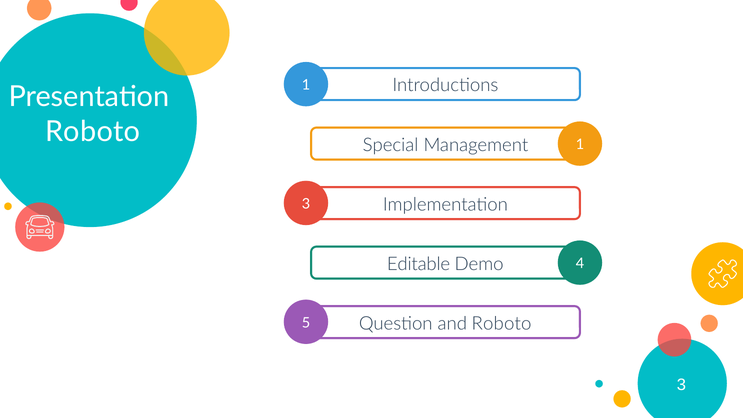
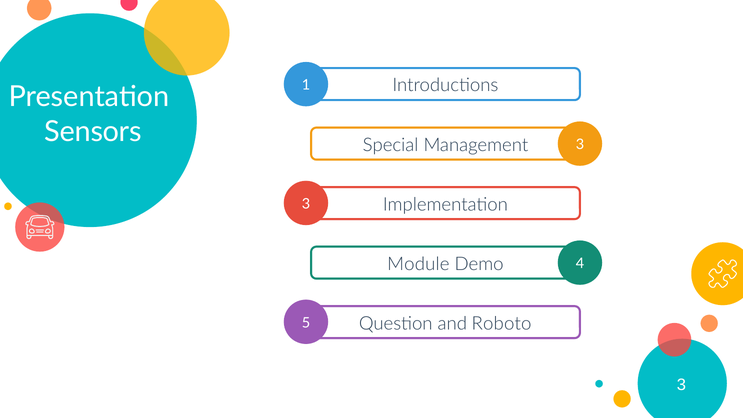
Roboto at (93, 132): Roboto -> Sensors
Management 1: 1 -> 3
Editable: Editable -> Module
